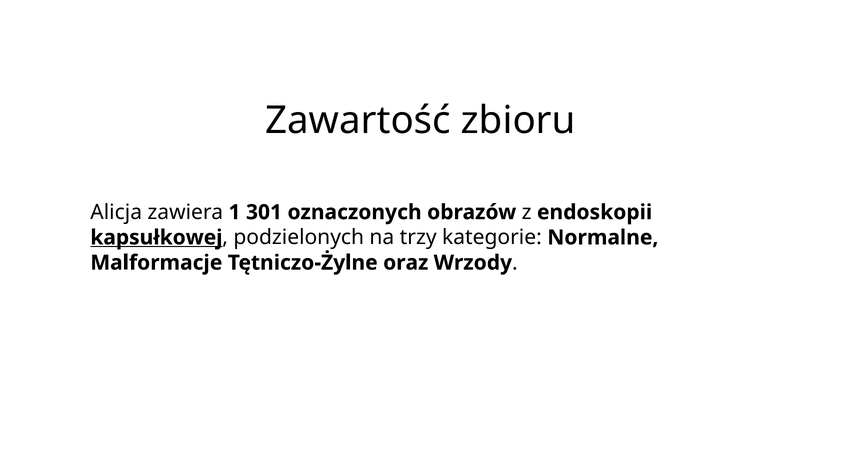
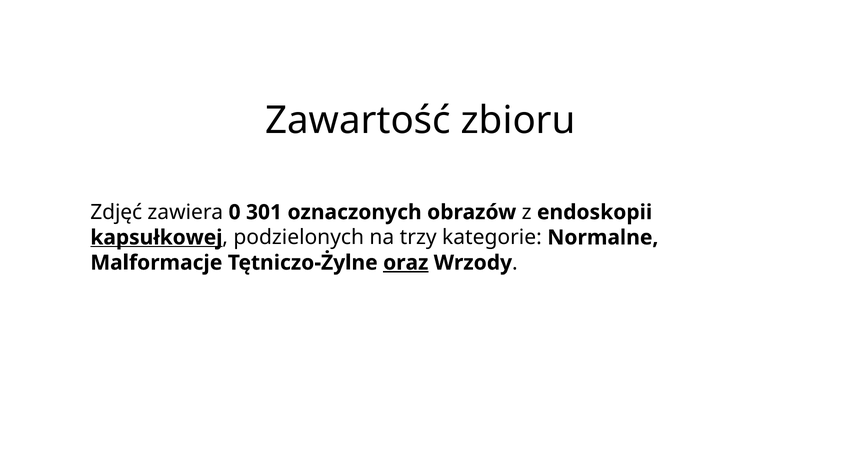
Alicja: Alicja -> Zdjęć
1: 1 -> 0
oraz underline: none -> present
